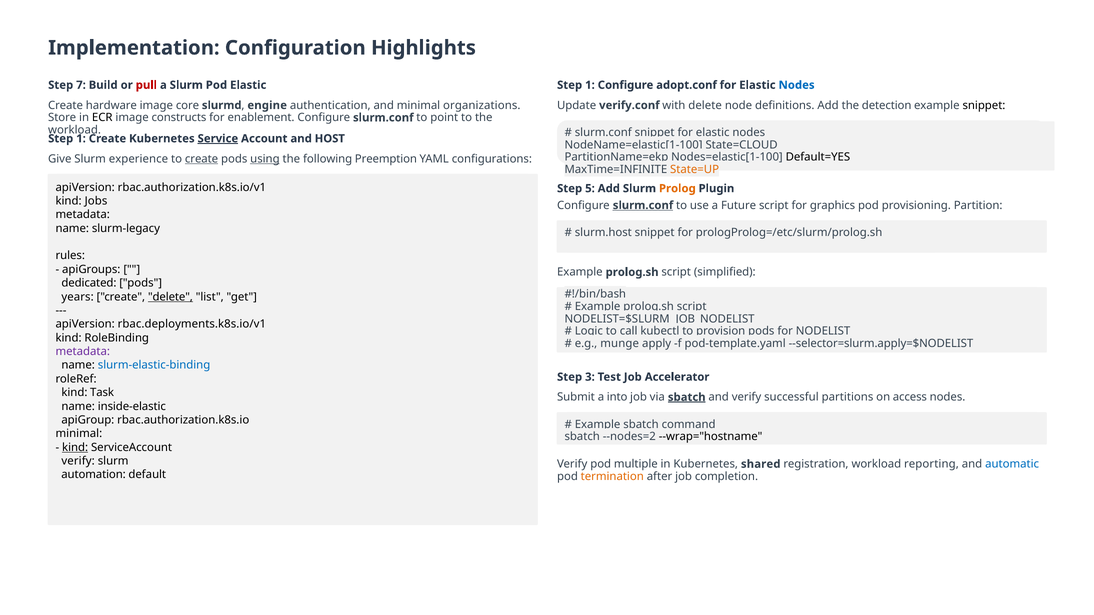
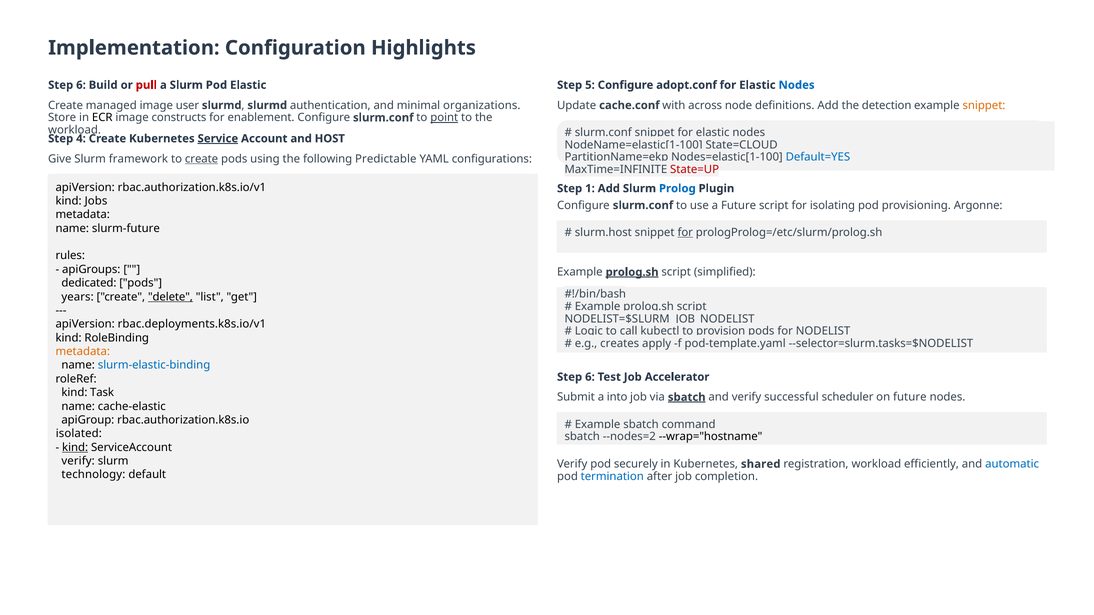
7 at (81, 85): 7 -> 6
1 at (590, 85): 1 -> 5
hardware: hardware -> managed
core: core -> user
slurmd engine: engine -> slurmd
verify.conf: verify.conf -> cache.conf
with delete: delete -> across
snippet at (984, 105) colour: black -> orange
point underline: none -> present
1 at (81, 139): 1 -> 4
Default=YES colour: black -> blue
experience: experience -> framework
using underline: present -> none
Preemption: Preemption -> Predictable
State=UP colour: orange -> red
5: 5 -> 1
Prolog colour: orange -> blue
slurm.conf at (643, 205) underline: present -> none
graphics: graphics -> isolating
Partition: Partition -> Argonne
slurm-legacy: slurm-legacy -> slurm-future
for at (685, 233) underline: none -> present
prolog.sh at (632, 272) underline: none -> present
munge: munge -> creates
--selector=slurm.apply=$NODELIST: --selector=slurm.apply=$NODELIST -> --selector=slurm.tasks=$NODELIST
metadata at (83, 352) colour: purple -> orange
3 at (590, 377): 3 -> 6
partitions: partitions -> scheduler
on access: access -> future
inside-elastic: inside-elastic -> cache-elastic
minimal at (79, 434): minimal -> isolated
multiple: multiple -> securely
reporting: reporting -> efficiently
automation: automation -> technology
termination colour: orange -> blue
